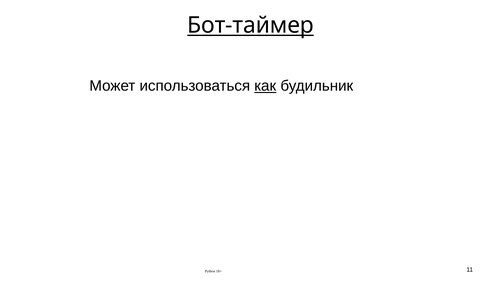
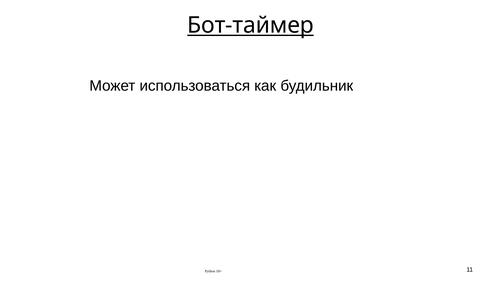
как underline: present -> none
